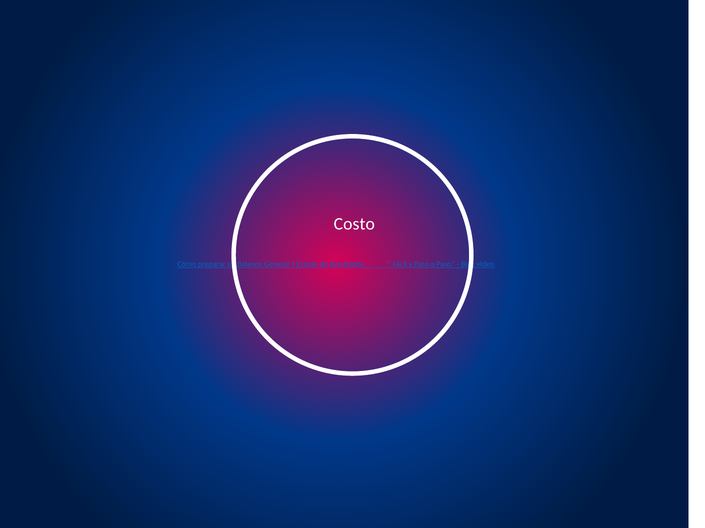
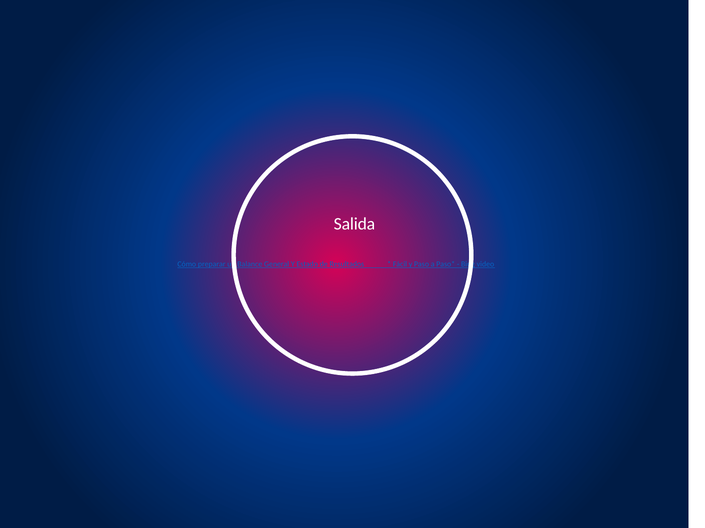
Costo: Costo -> Salida
